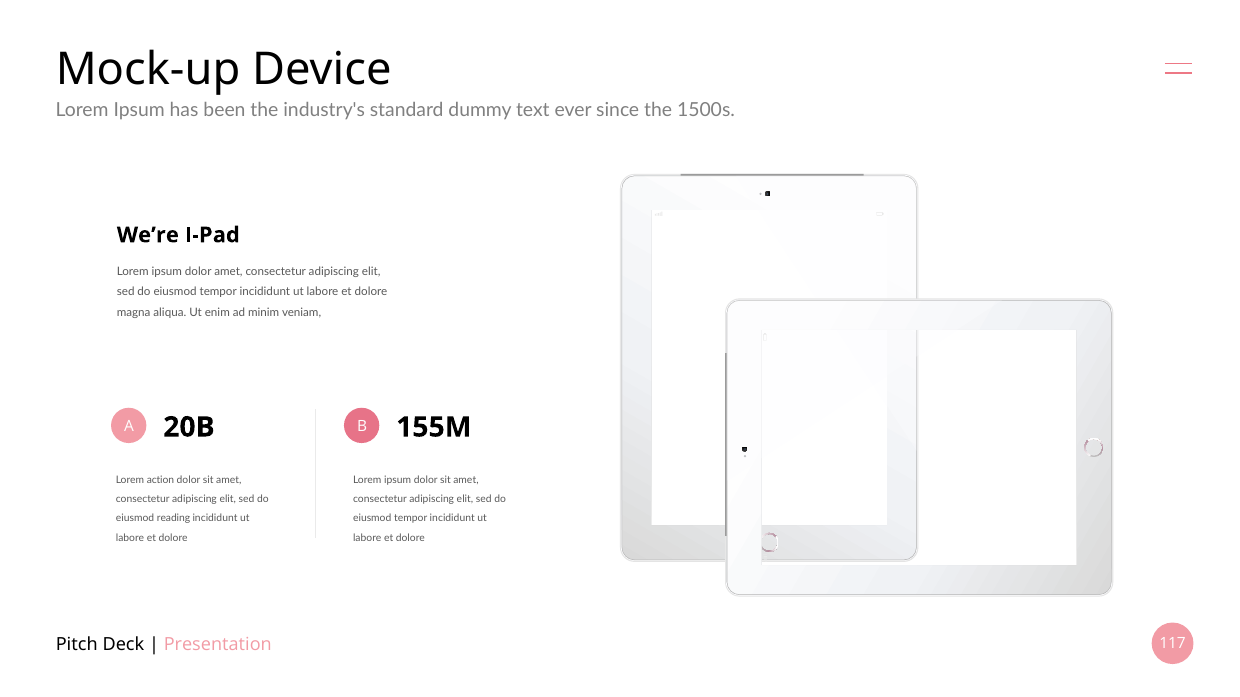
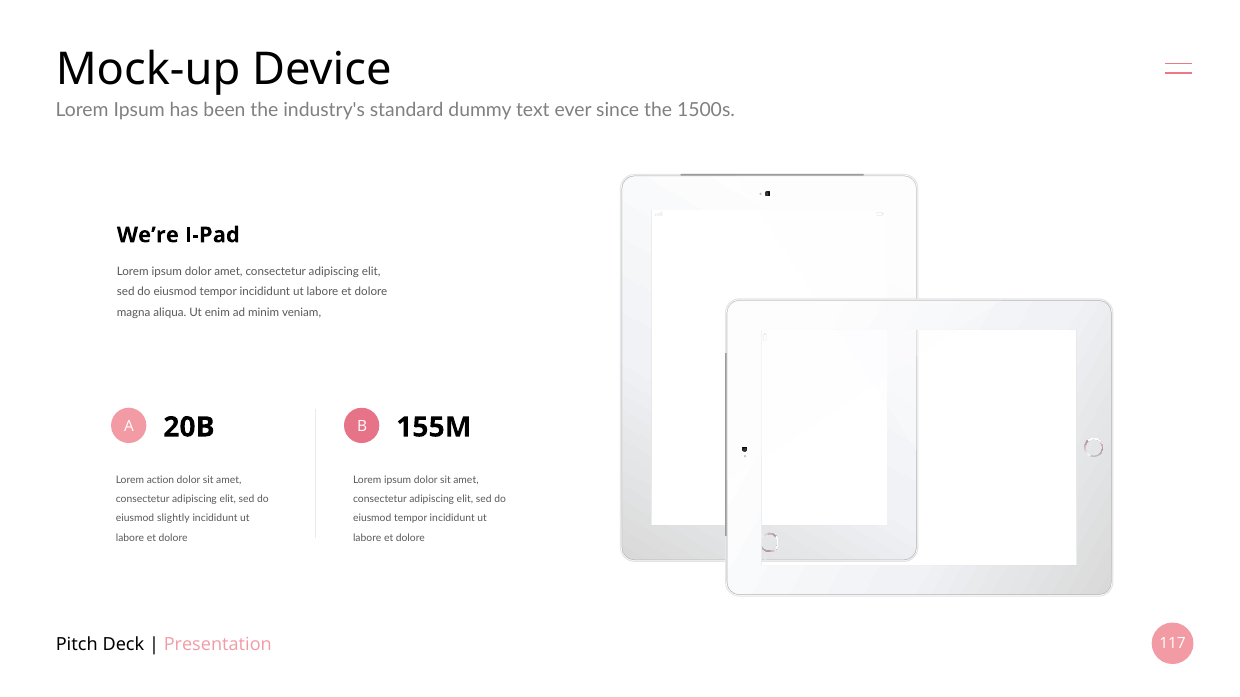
reading: reading -> slightly
